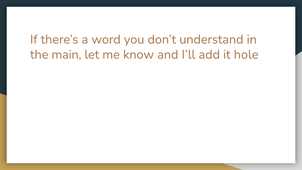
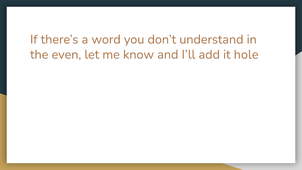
main: main -> even
